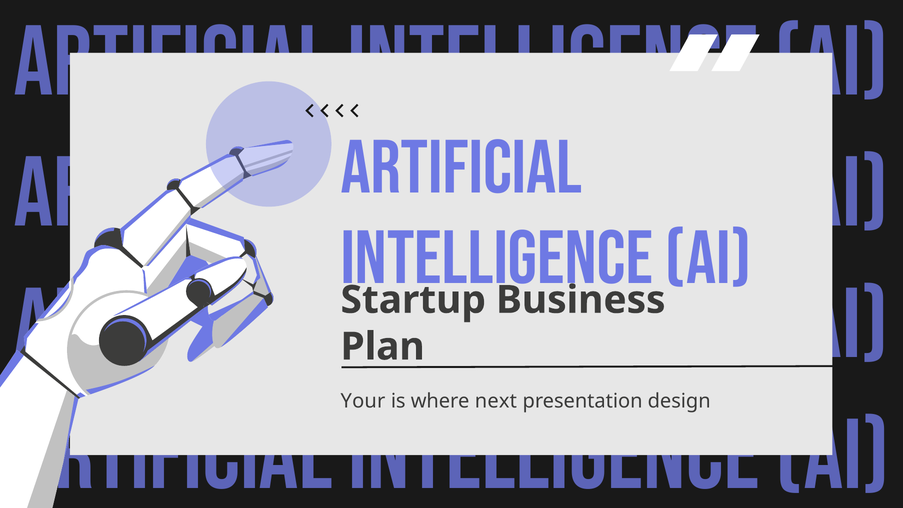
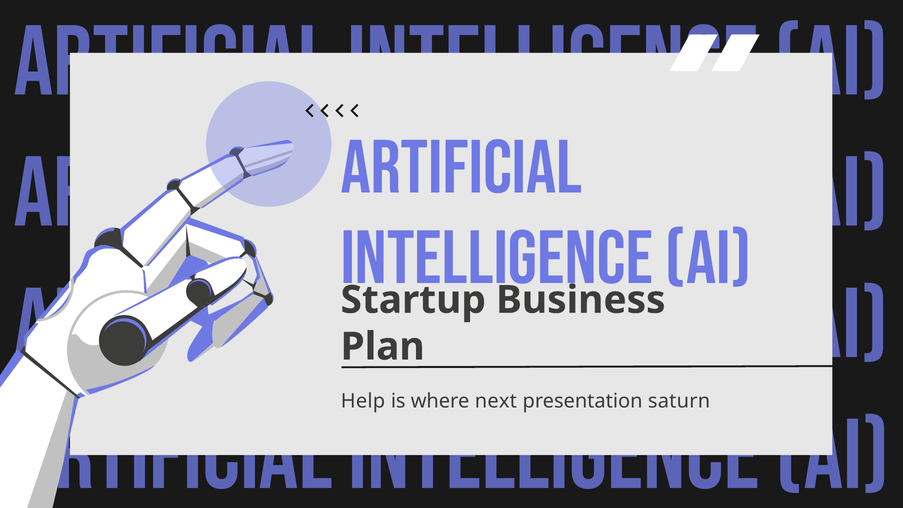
Your: Your -> Help
design: design -> saturn
